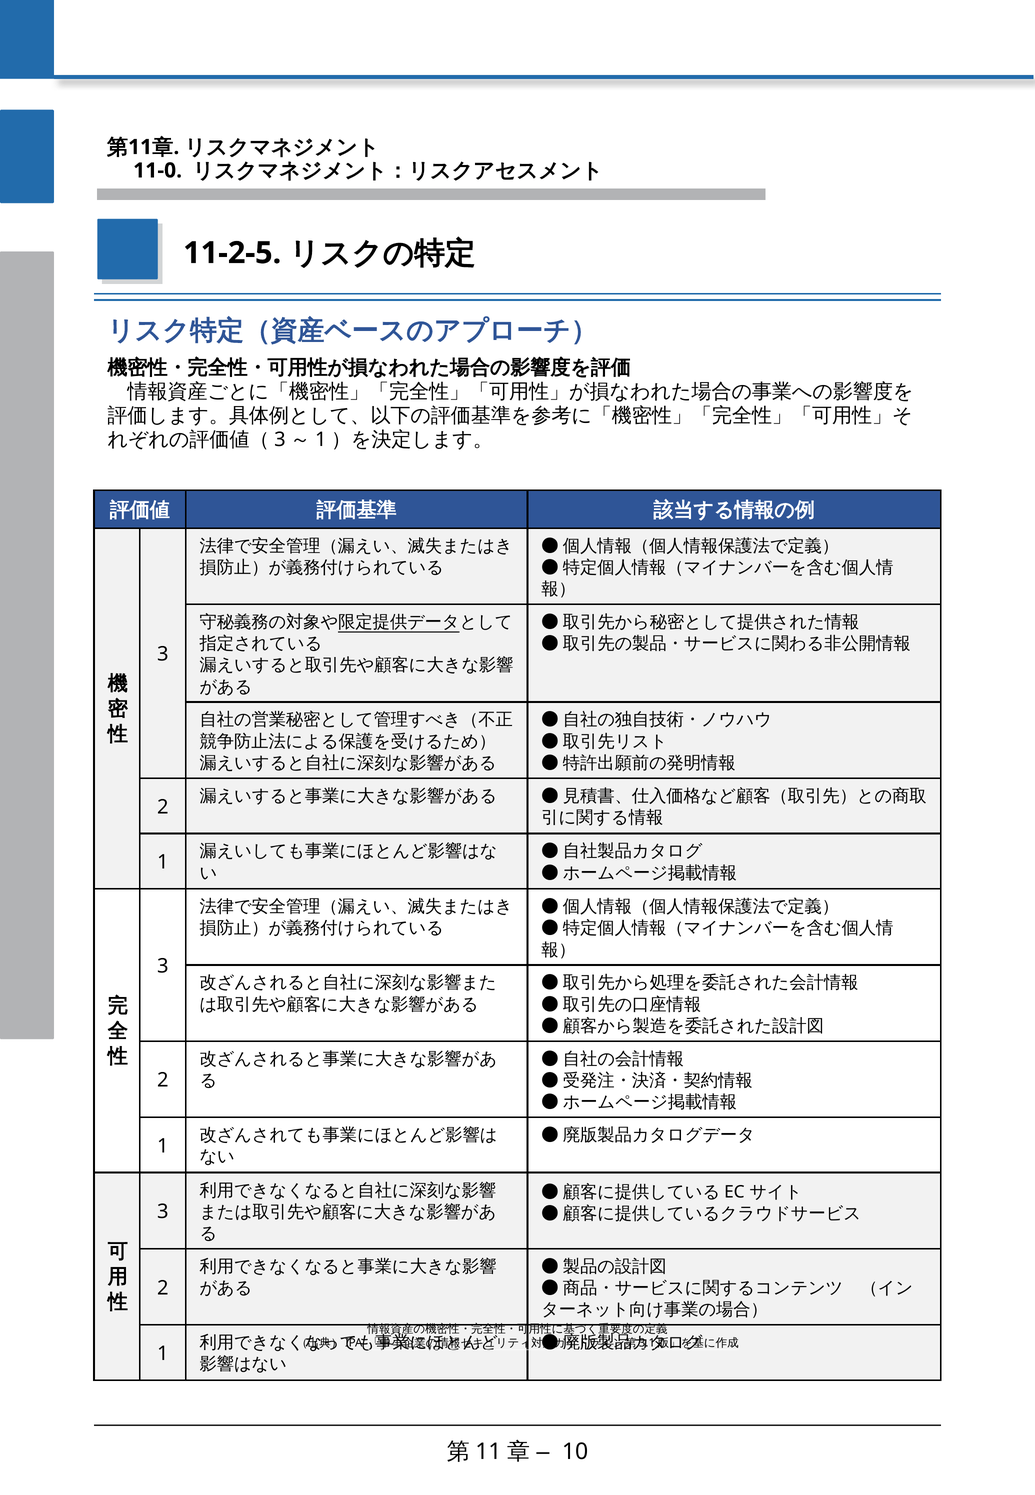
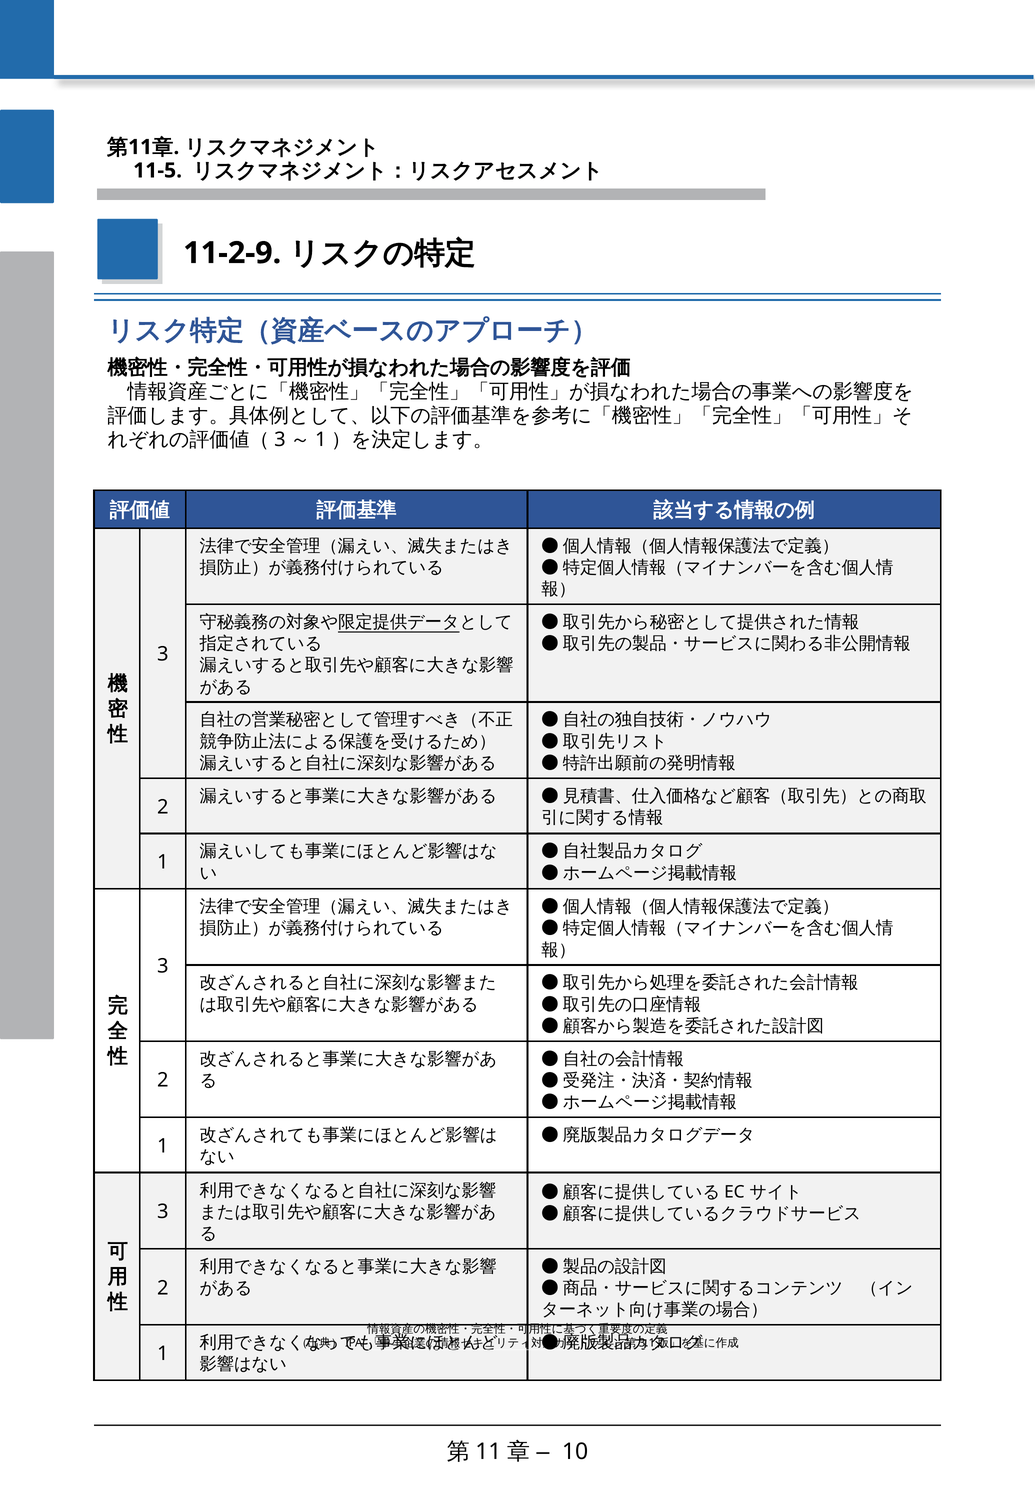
11-0: 11-0 -> 11-5
11-2-5: 11-2-5 -> 11-2-9
